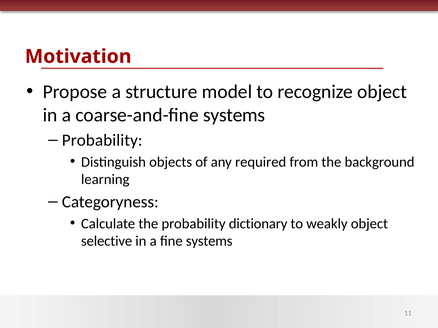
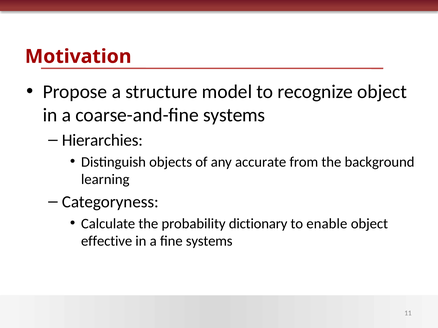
Probability at (102, 140): Probability -> Hierarchies
required: required -> accurate
weakly: weakly -> enable
selective: selective -> effective
